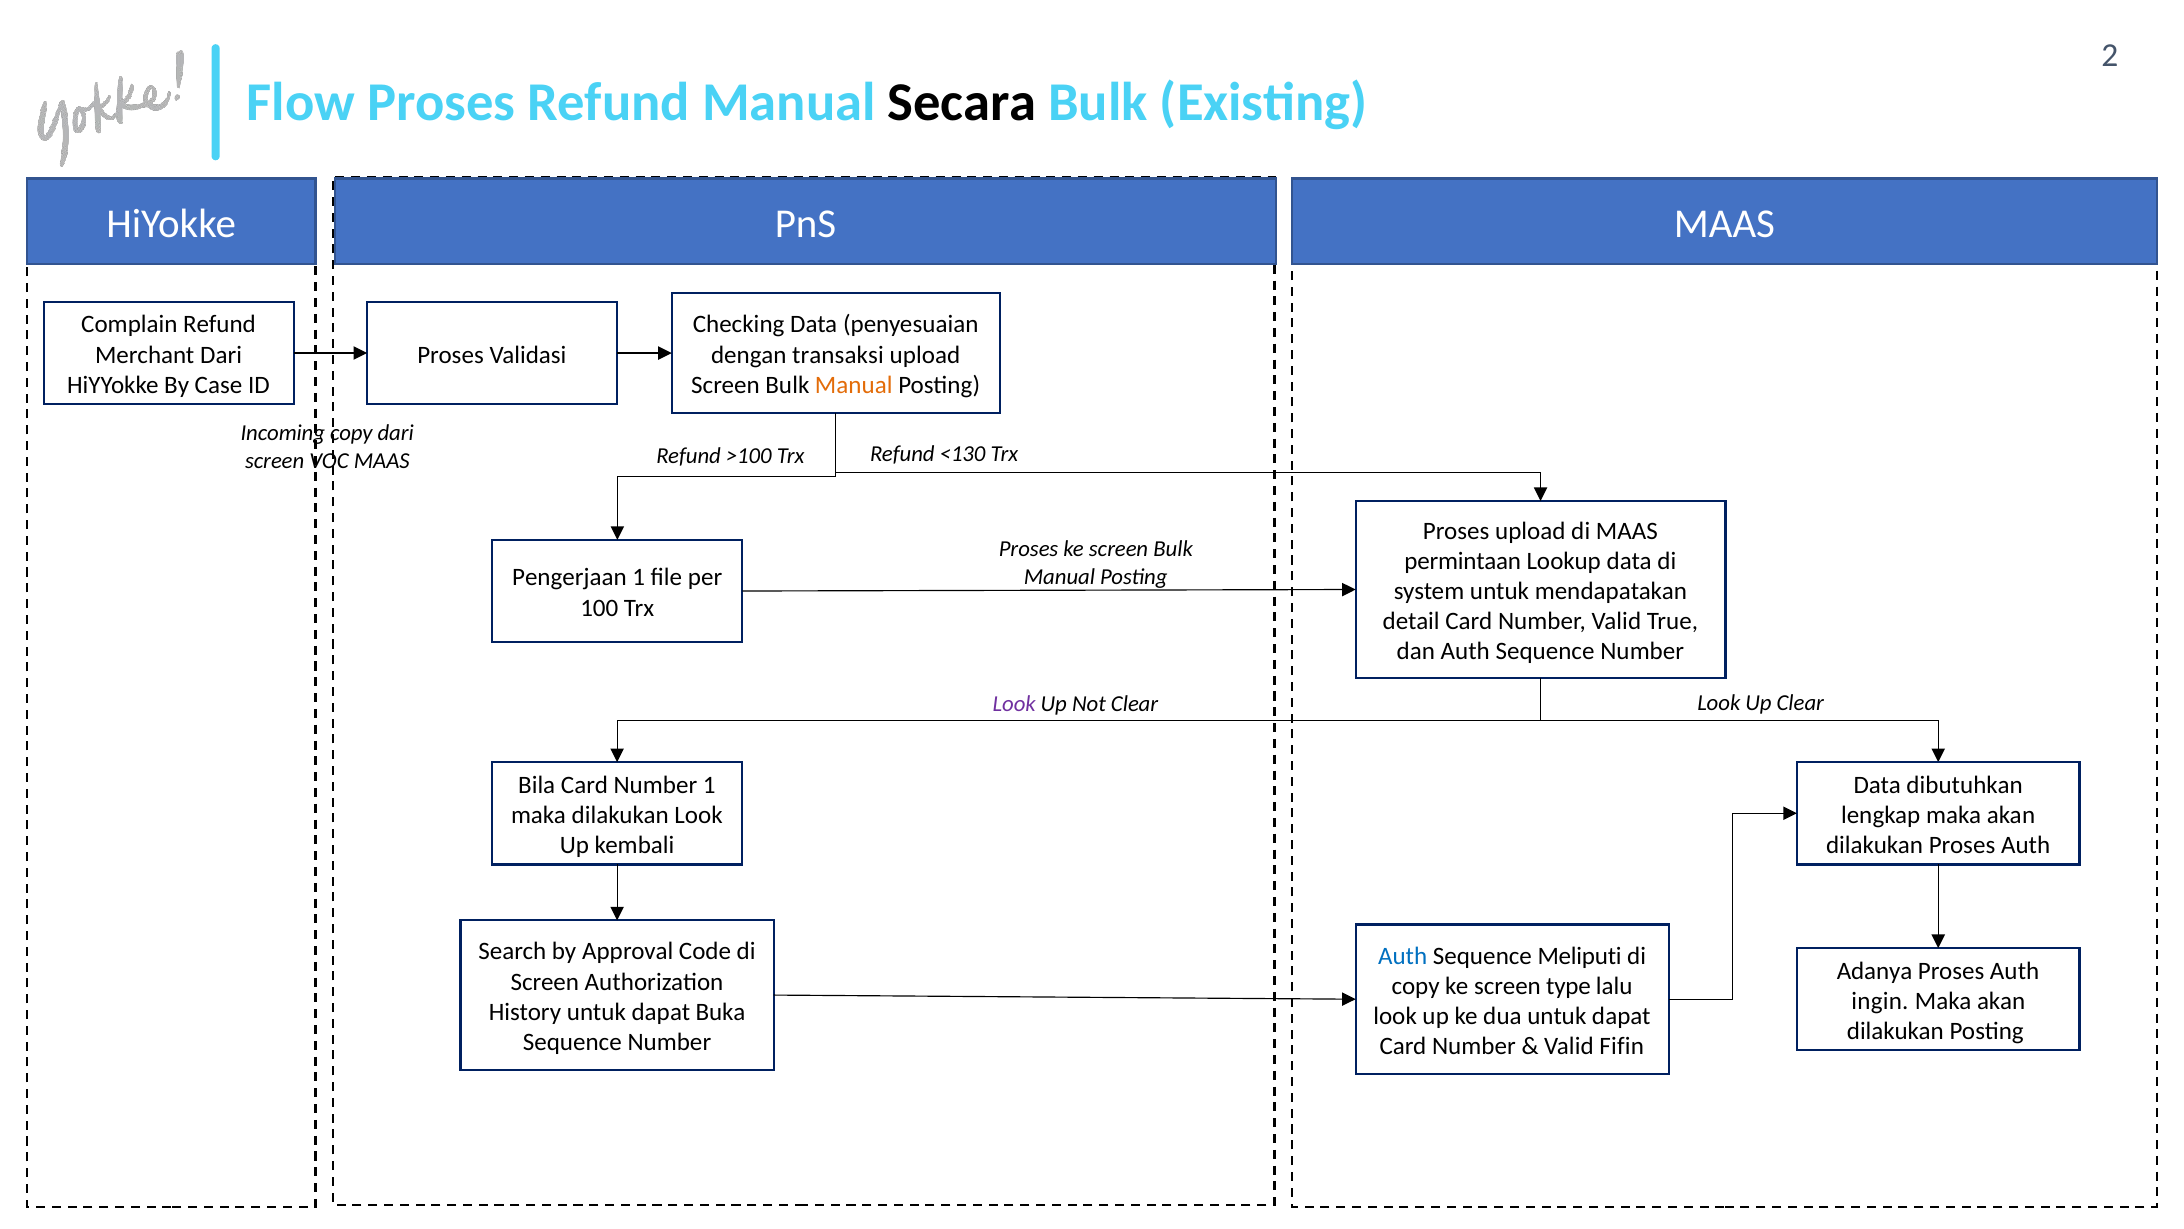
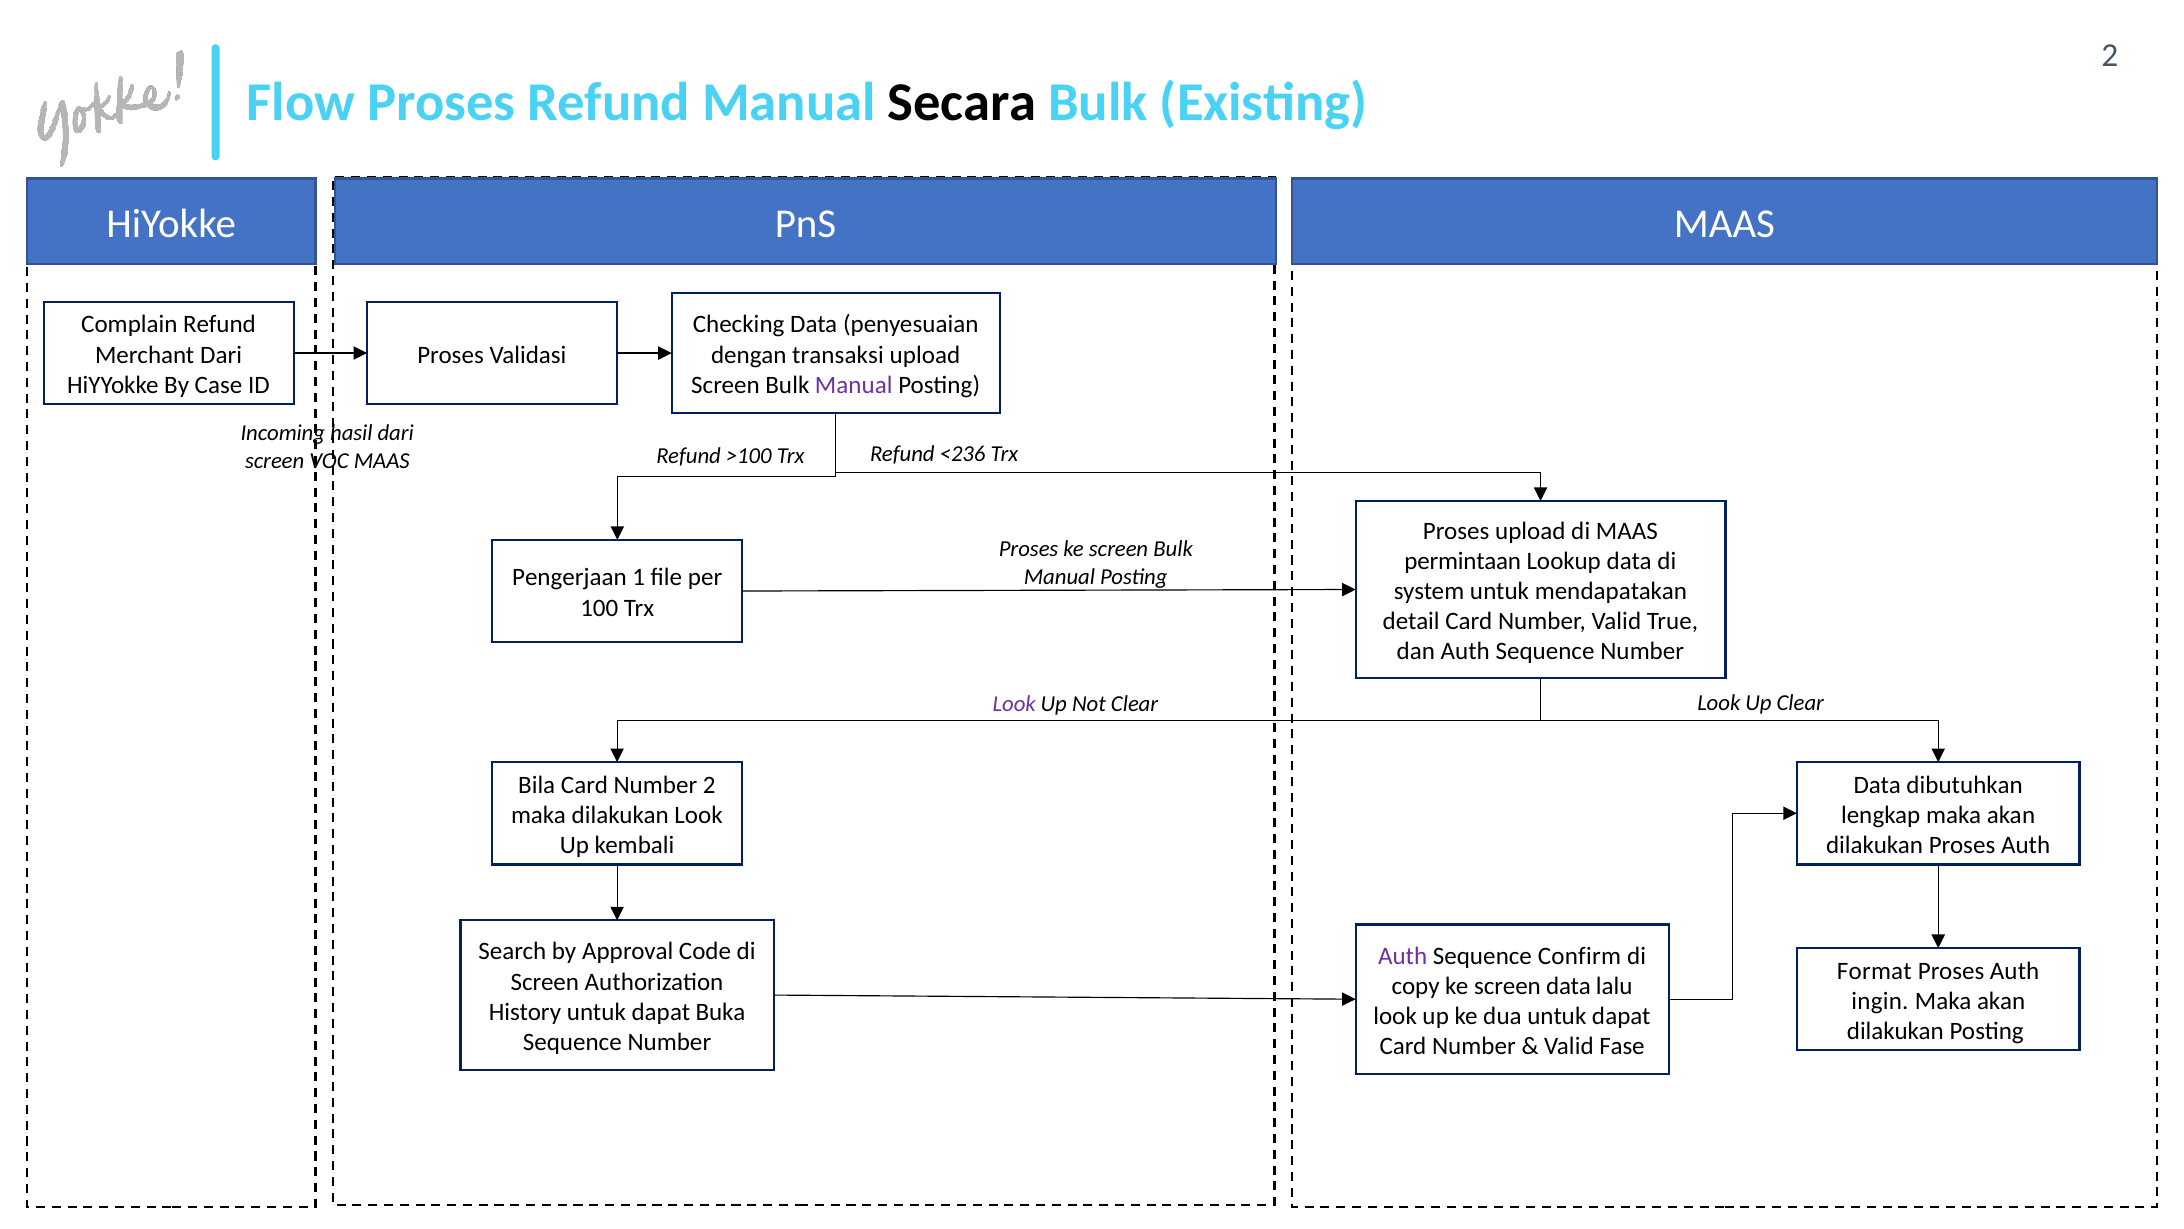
Manual at (854, 385) colour: orange -> purple
Incoming copy: copy -> hasil
<130: <130 -> <236
Number 1: 1 -> 2
Auth at (1403, 955) colour: blue -> purple
Meliputi: Meliputi -> Confirm
Adanya: Adanya -> Format
screen type: type -> data
Fifin: Fifin -> Fase
